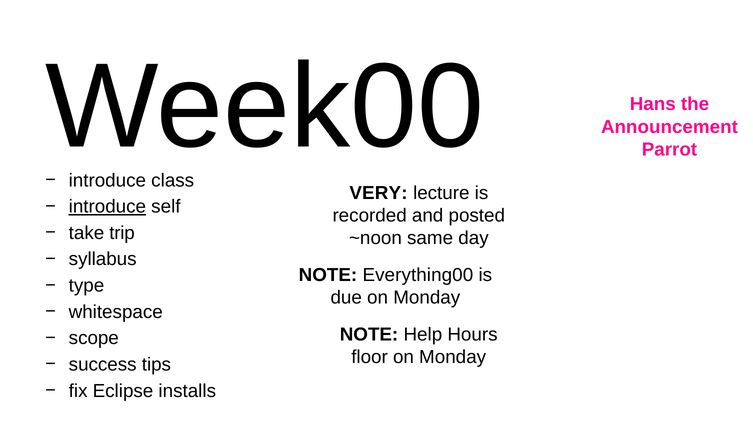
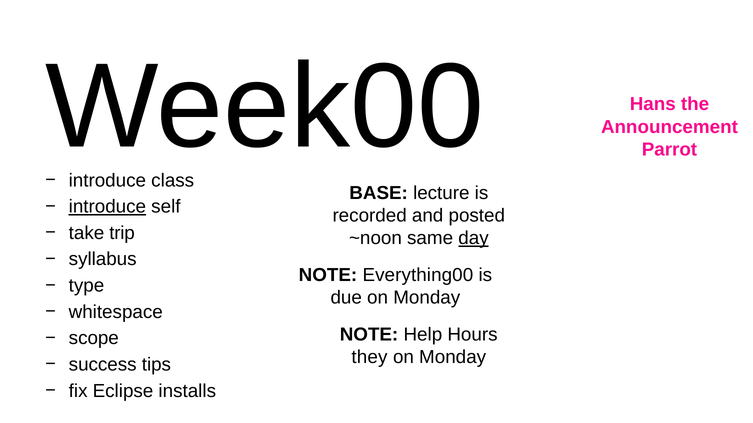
VERY: VERY -> BASE
day underline: none -> present
floor: floor -> they
